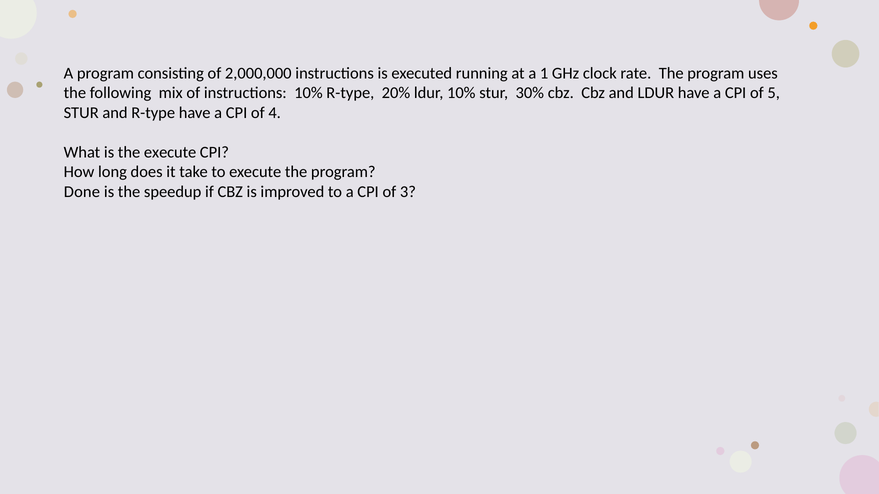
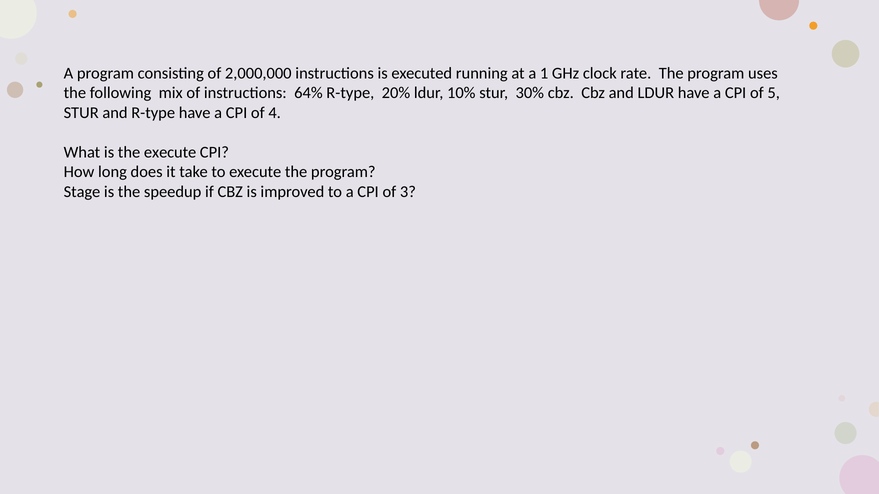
instructions 10%: 10% -> 64%
Done: Done -> Stage
